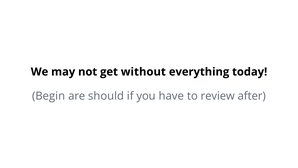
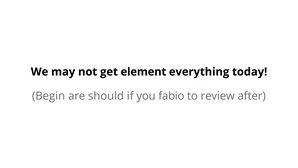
without: without -> element
have: have -> fabio
